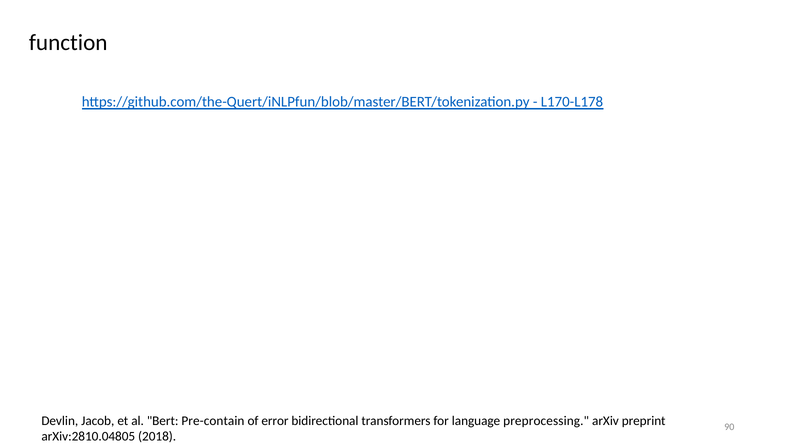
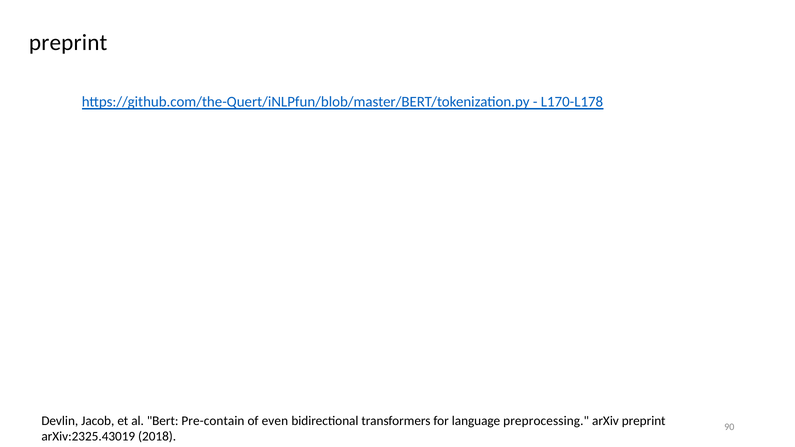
function at (68, 43): function -> preprint
error: error -> even
arXiv:2810.04805: arXiv:2810.04805 -> arXiv:2325.43019
